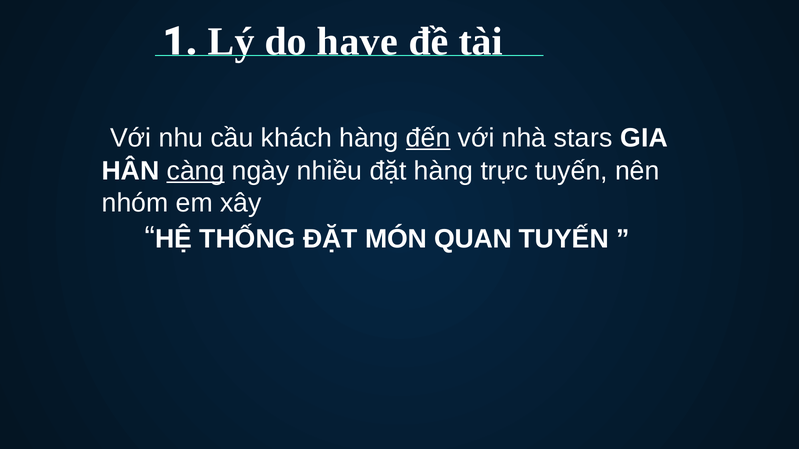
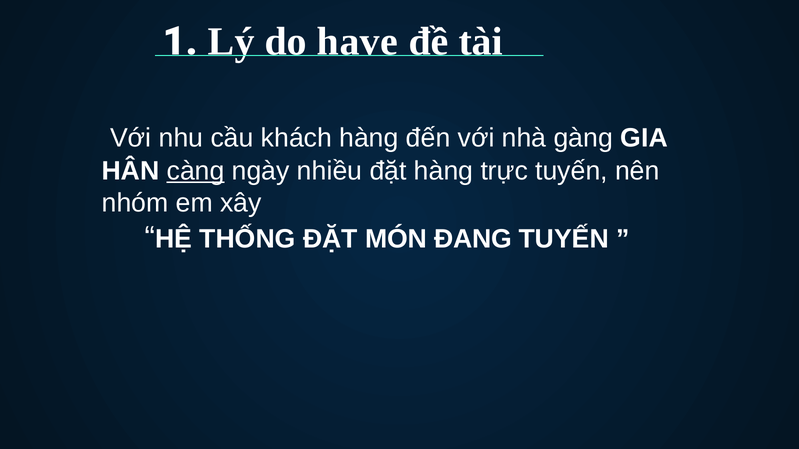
đến underline: present -> none
stars: stars -> gàng
QUAN: QUAN -> ĐANG
